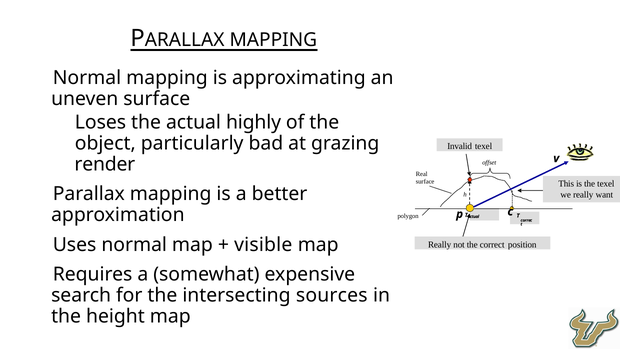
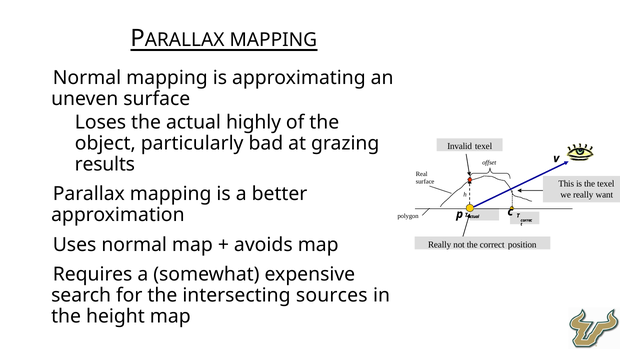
render: render -> results
visible: visible -> avoids
